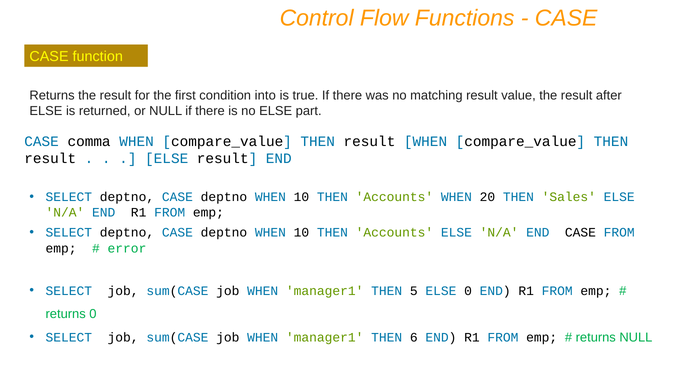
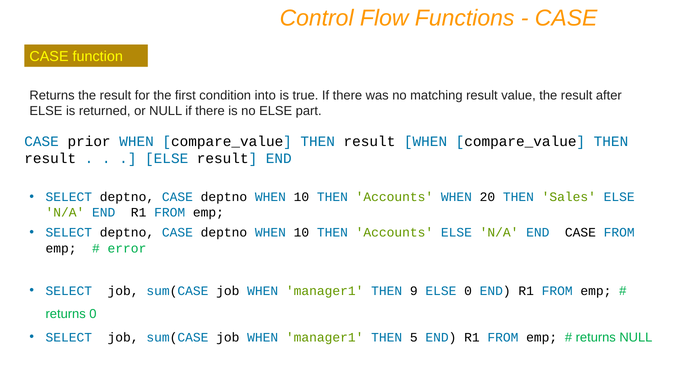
comma: comma -> prior
5: 5 -> 9
6: 6 -> 5
